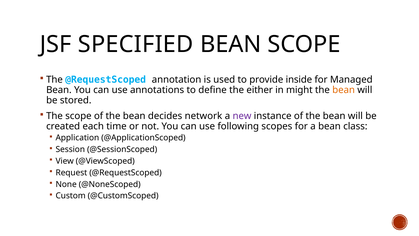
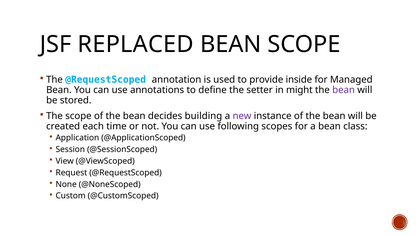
SPECIFIED: SPECIFIED -> REPLACED
either: either -> setter
bean at (344, 90) colour: orange -> purple
network: network -> building
